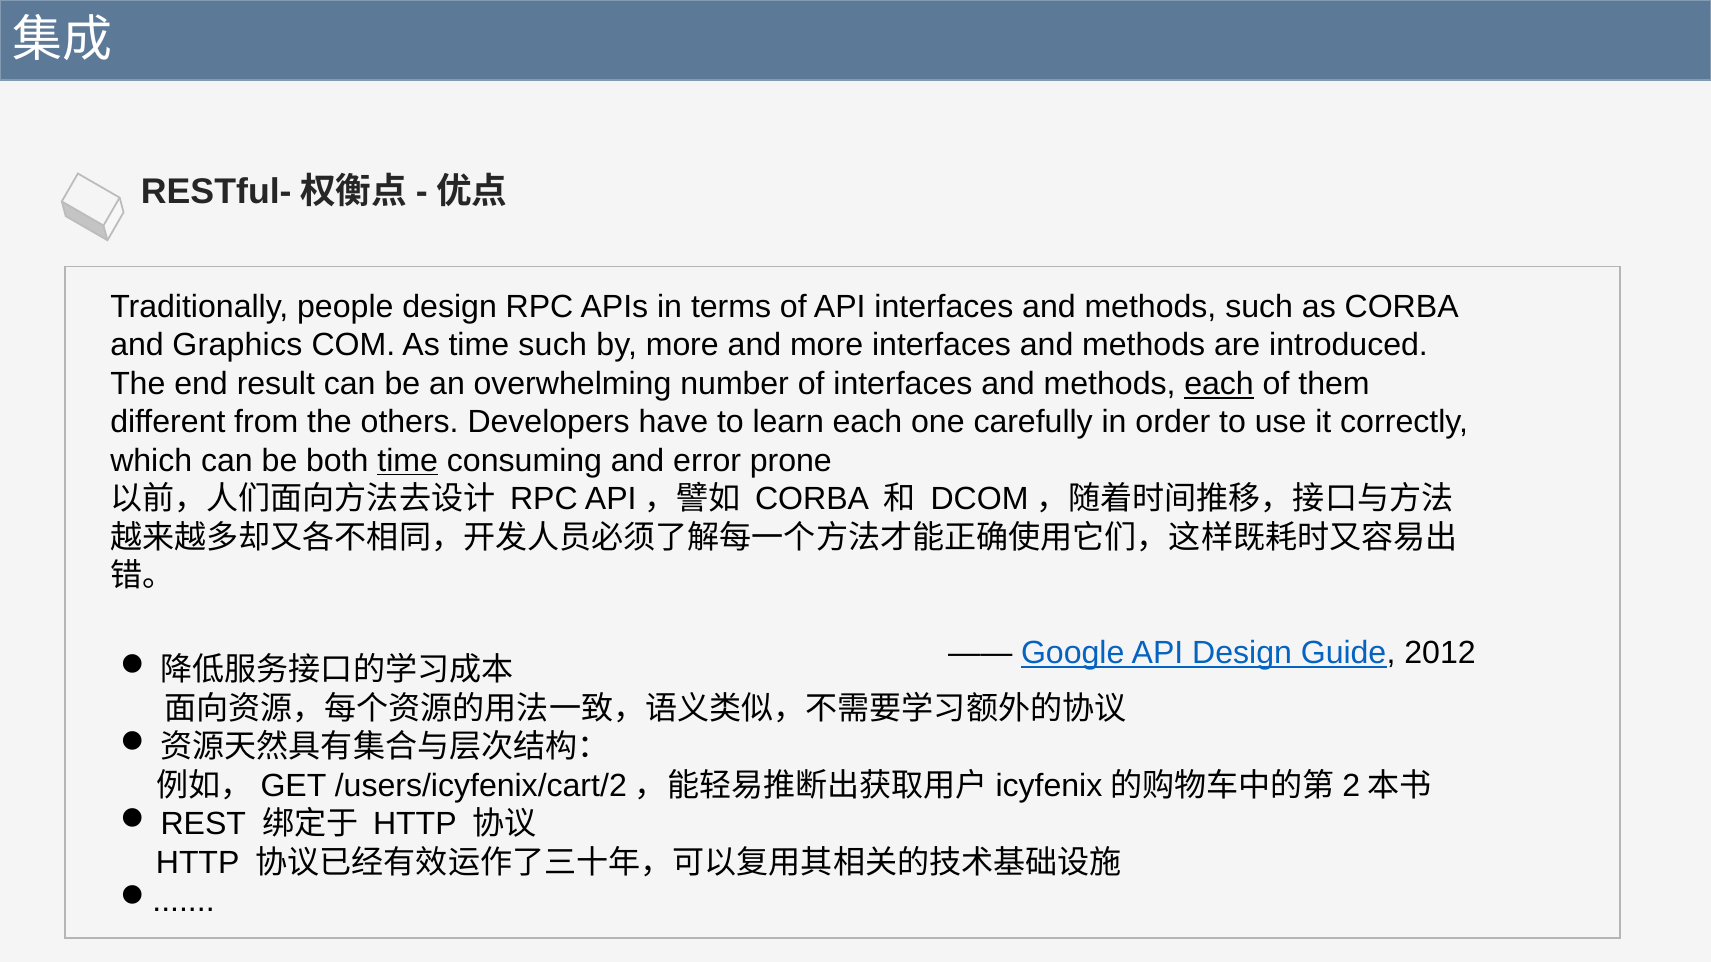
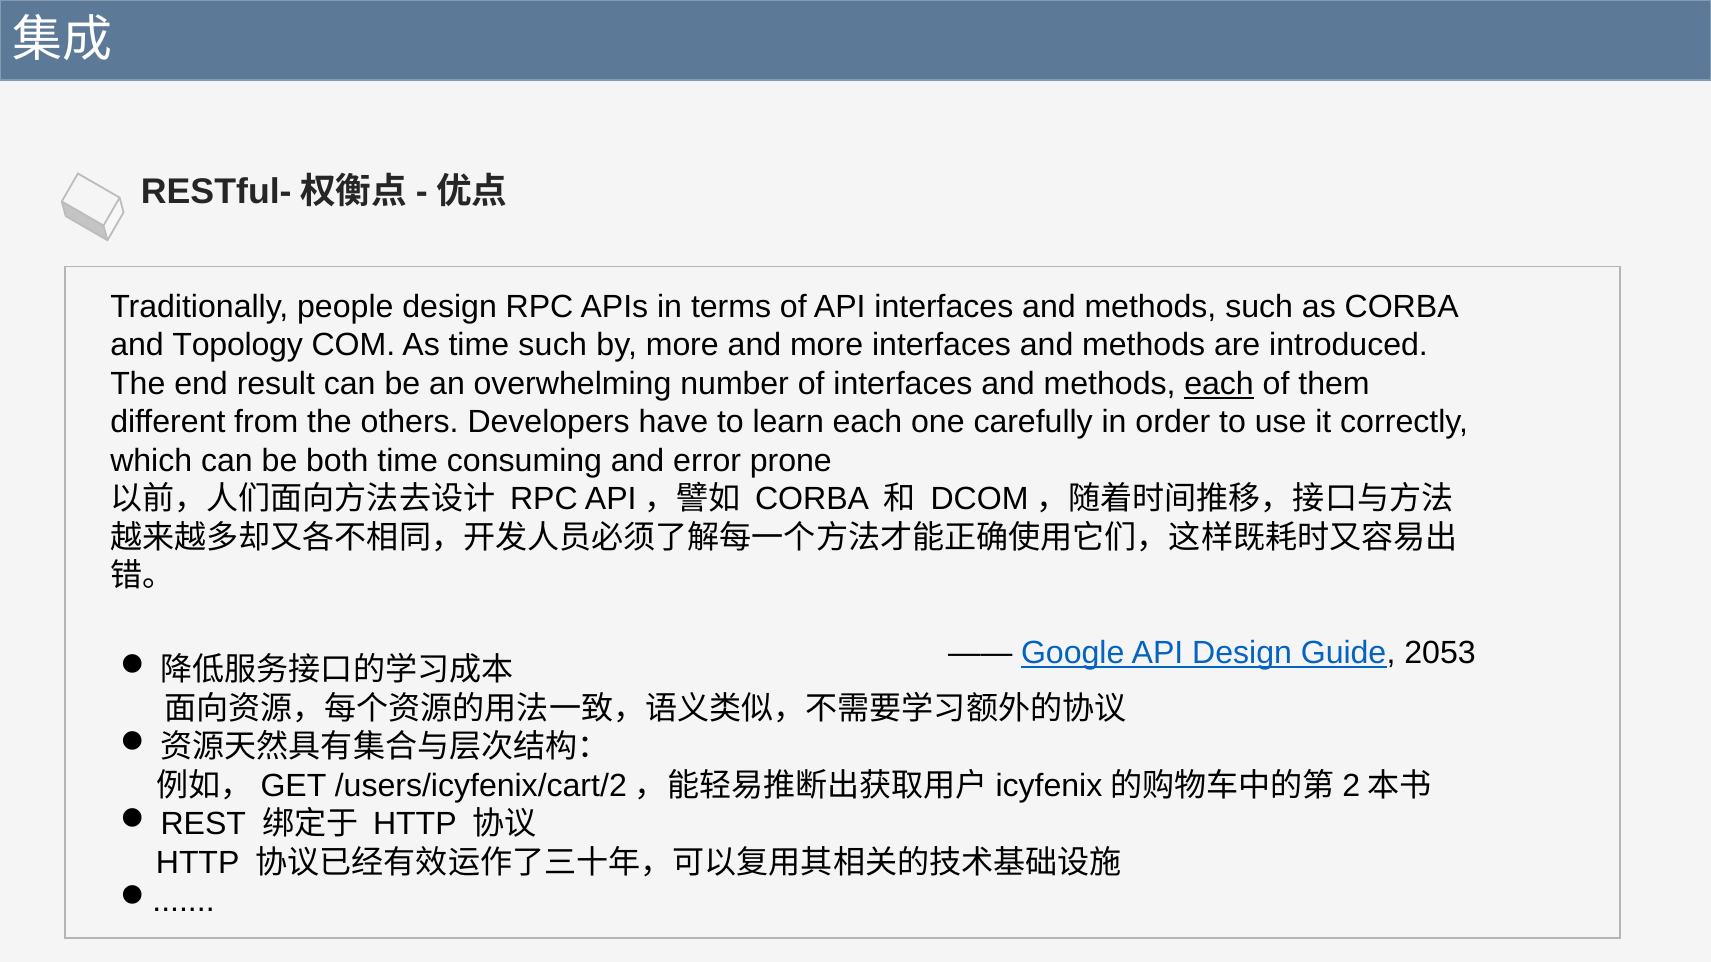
Graphics: Graphics -> Topology
time at (408, 461) underline: present -> none
2012: 2012 -> 2053
